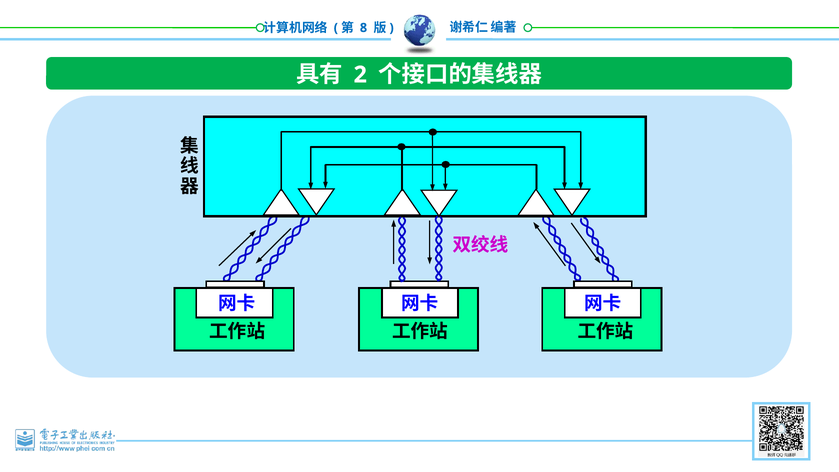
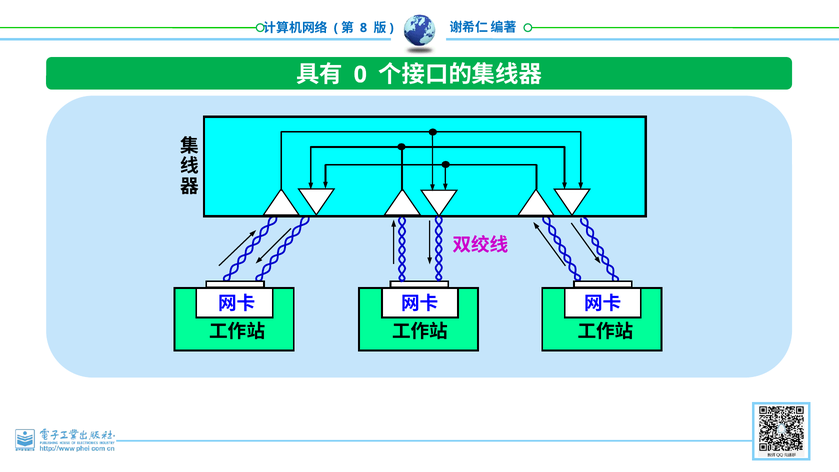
2: 2 -> 0
